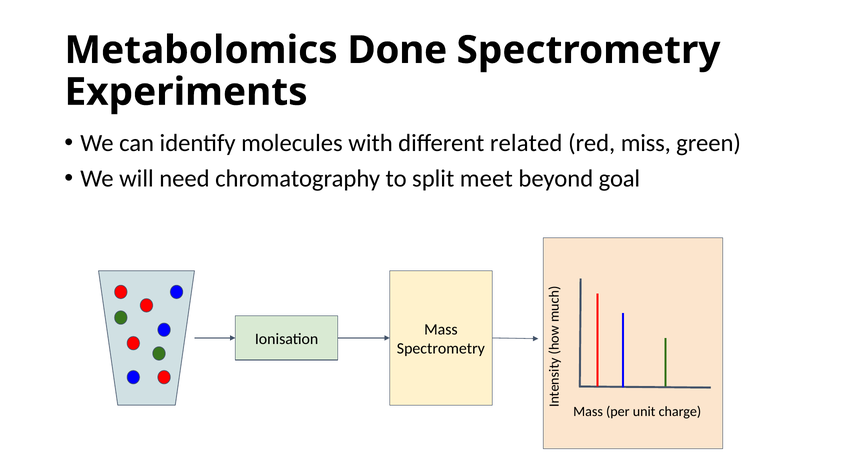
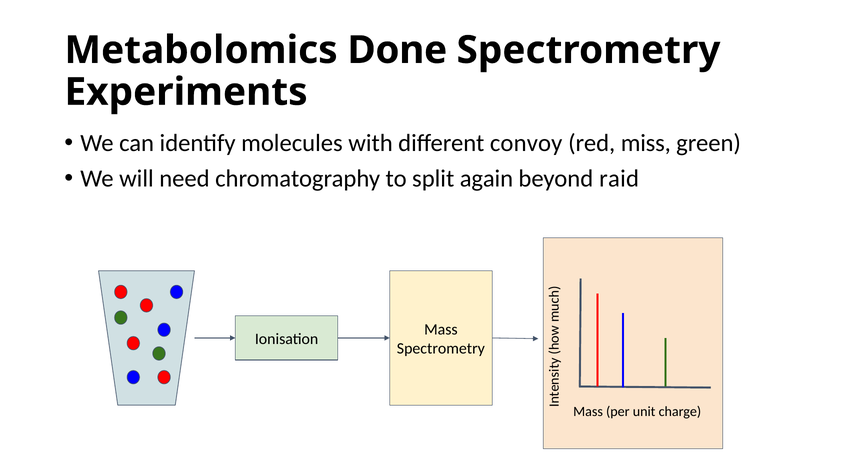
related: related -> convoy
meet: meet -> again
goal: goal -> raid
